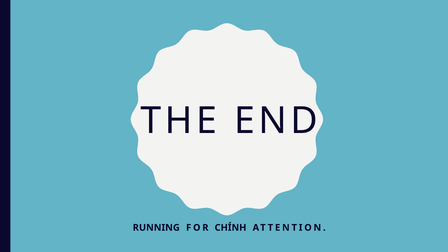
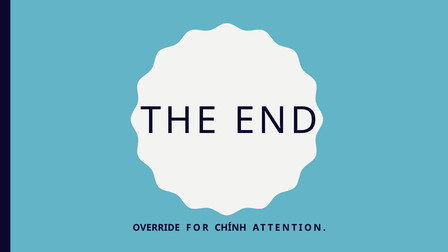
RUNNING: RUNNING -> OVERRIDE
